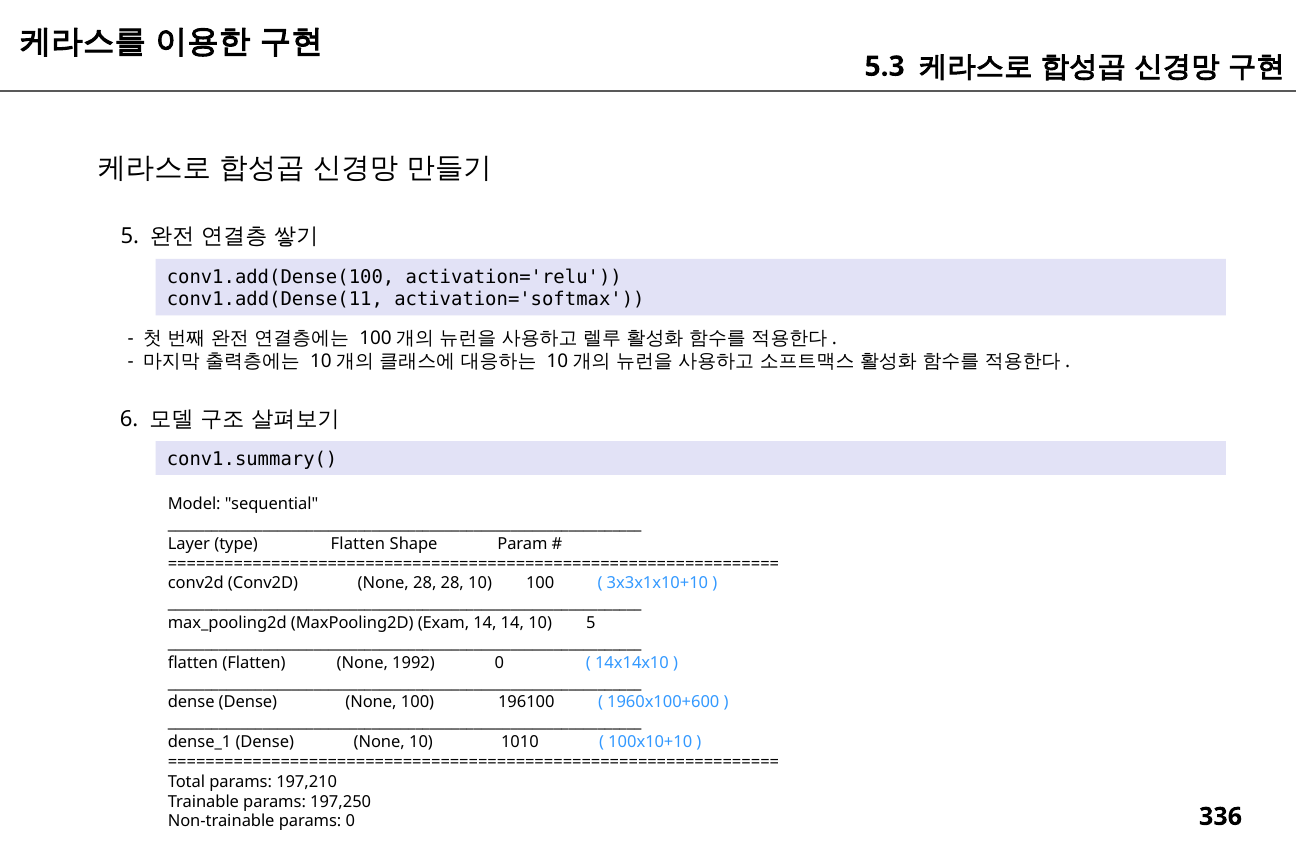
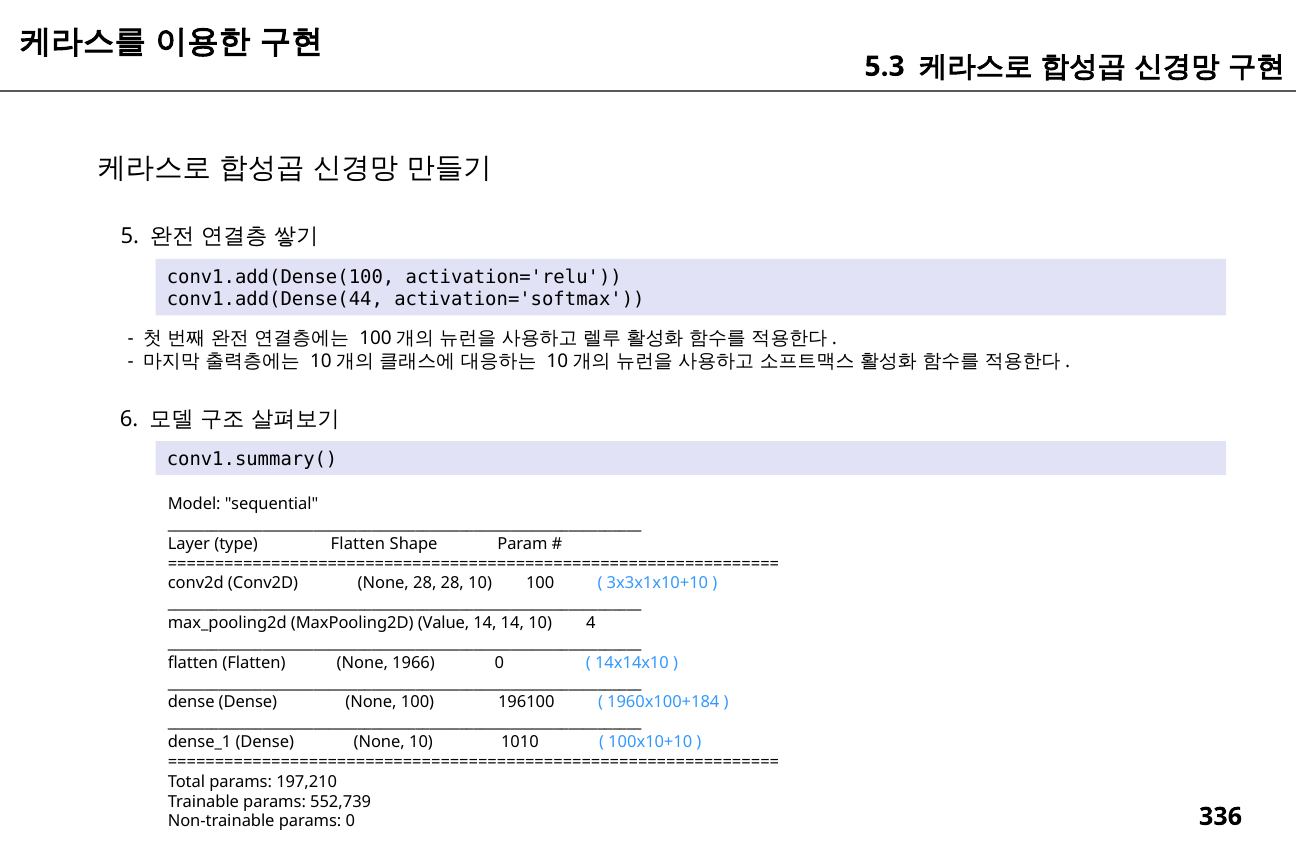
conv1.add(Dense(11: conv1.add(Dense(11 -> conv1.add(Dense(44
Exam: Exam -> Value
10 5: 5 -> 4
1992: 1992 -> 1966
1960x100+600: 1960x100+600 -> 1960x100+184
197,250: 197,250 -> 552,739
